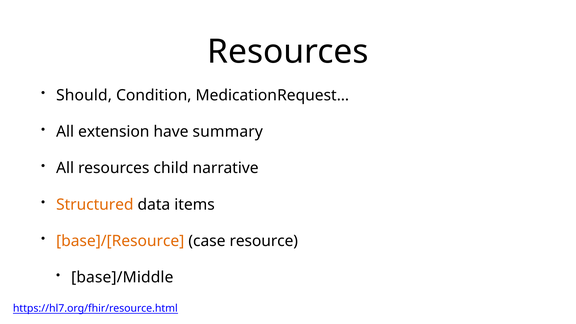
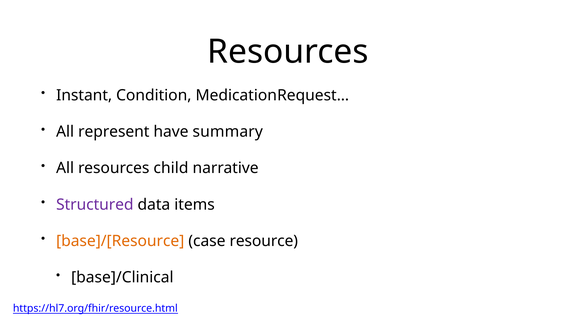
Should: Should -> Instant
extension: extension -> represent
Structured colour: orange -> purple
base]/Middle: base]/Middle -> base]/Clinical
